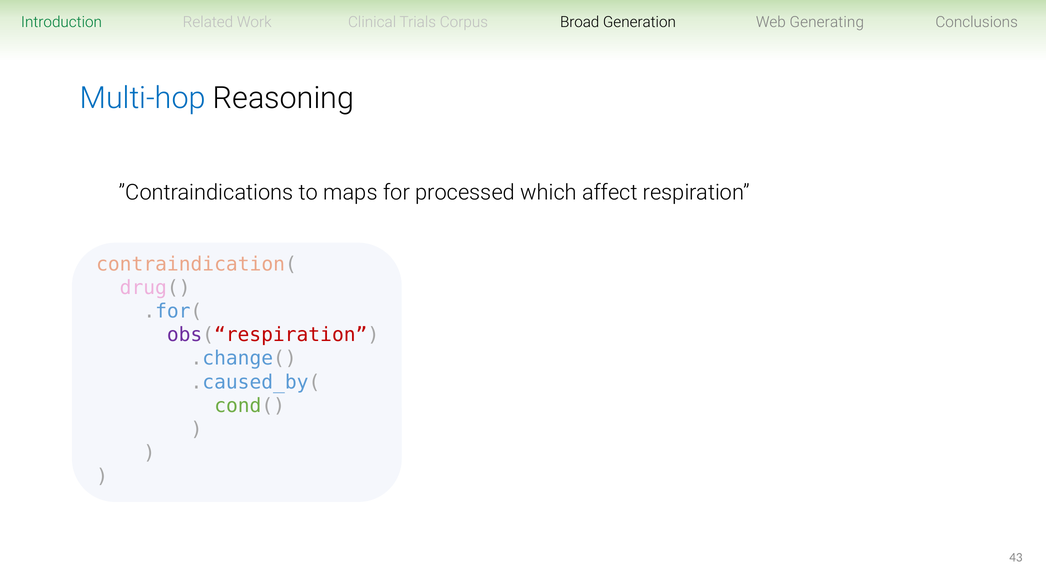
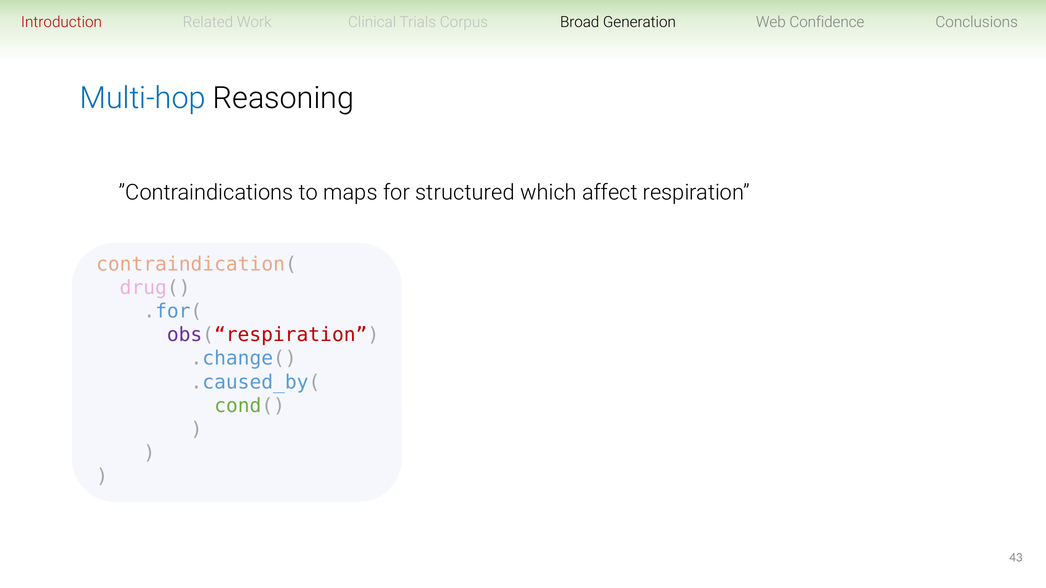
Introduction colour: green -> red
Generating: Generating -> Confidence
processed: processed -> structured
